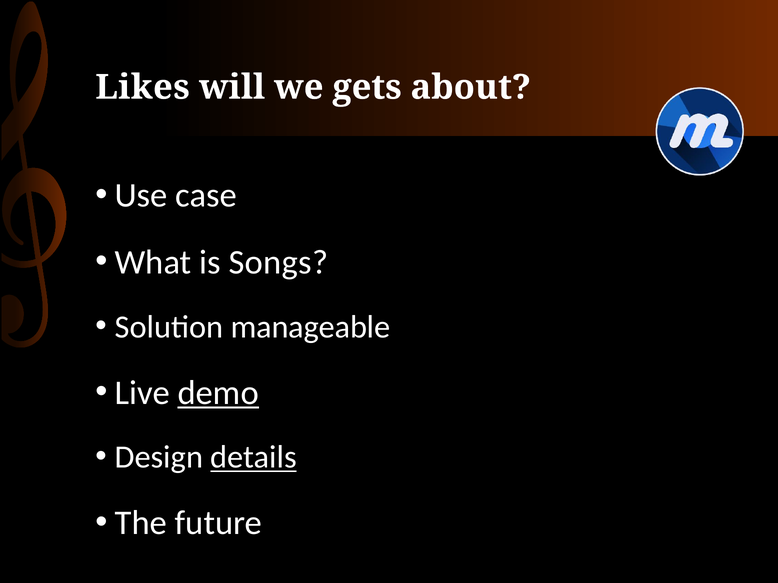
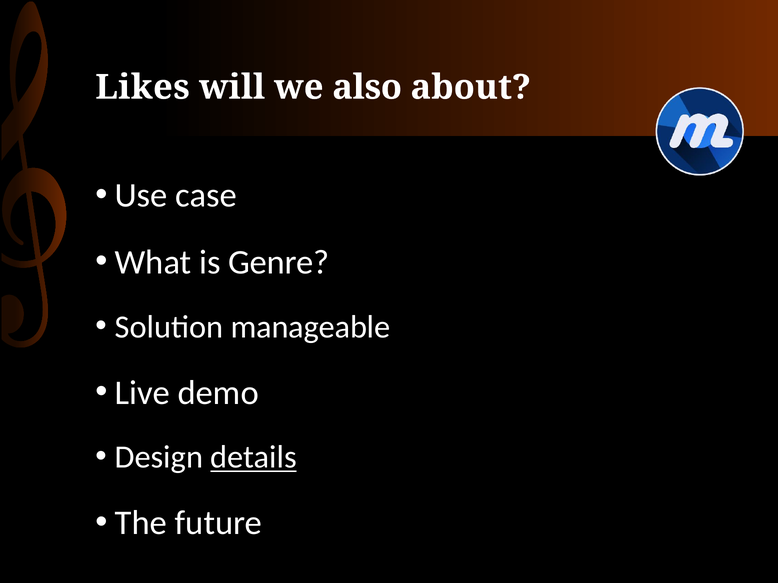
gets: gets -> also
Songs: Songs -> Genre
demo underline: present -> none
